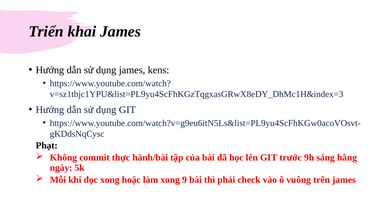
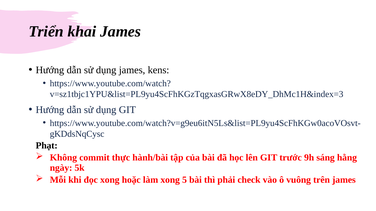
9: 9 -> 5
